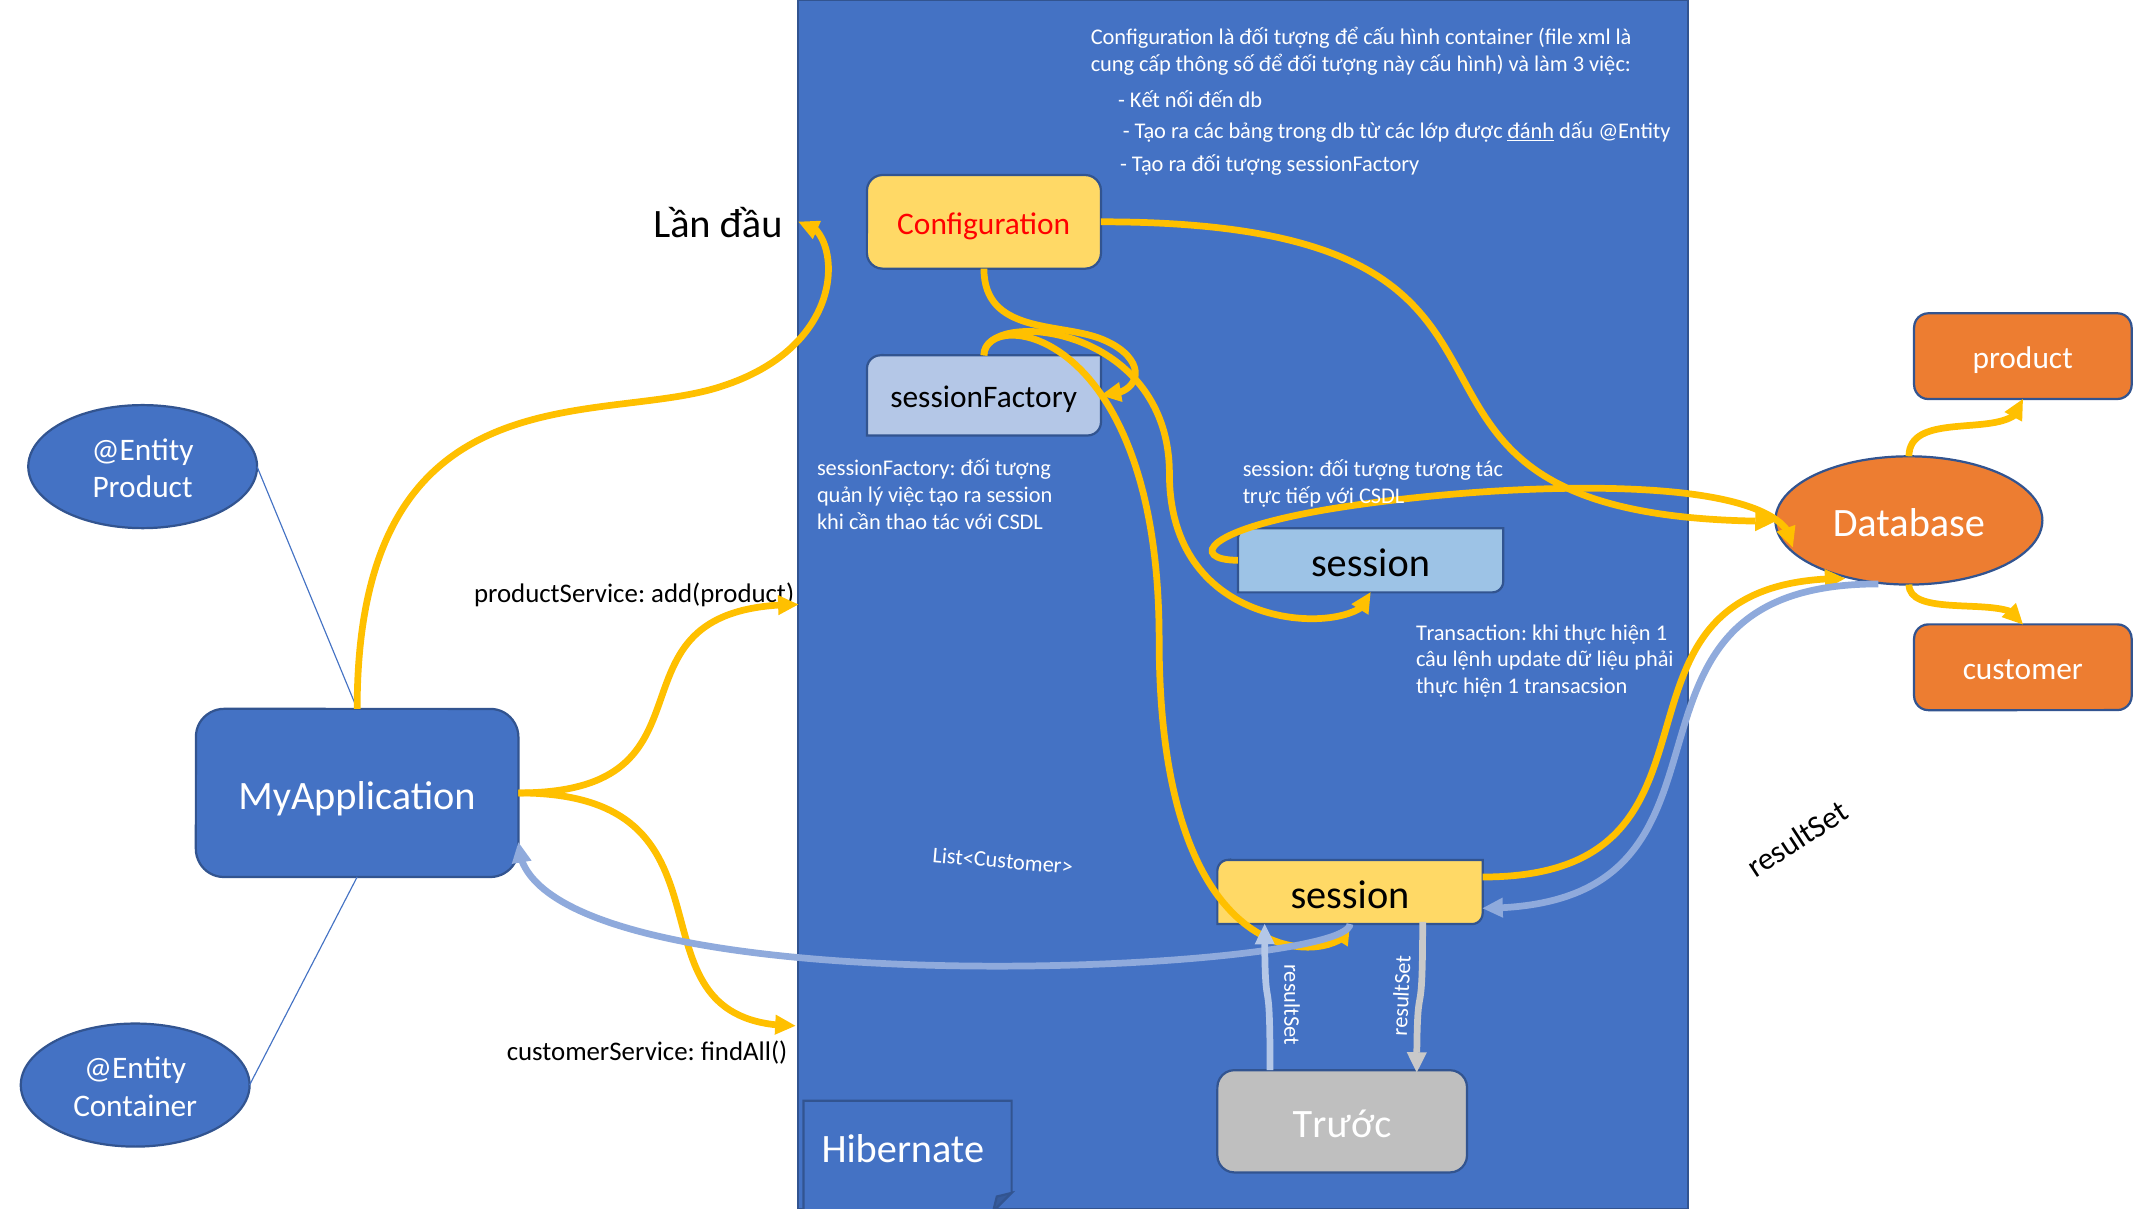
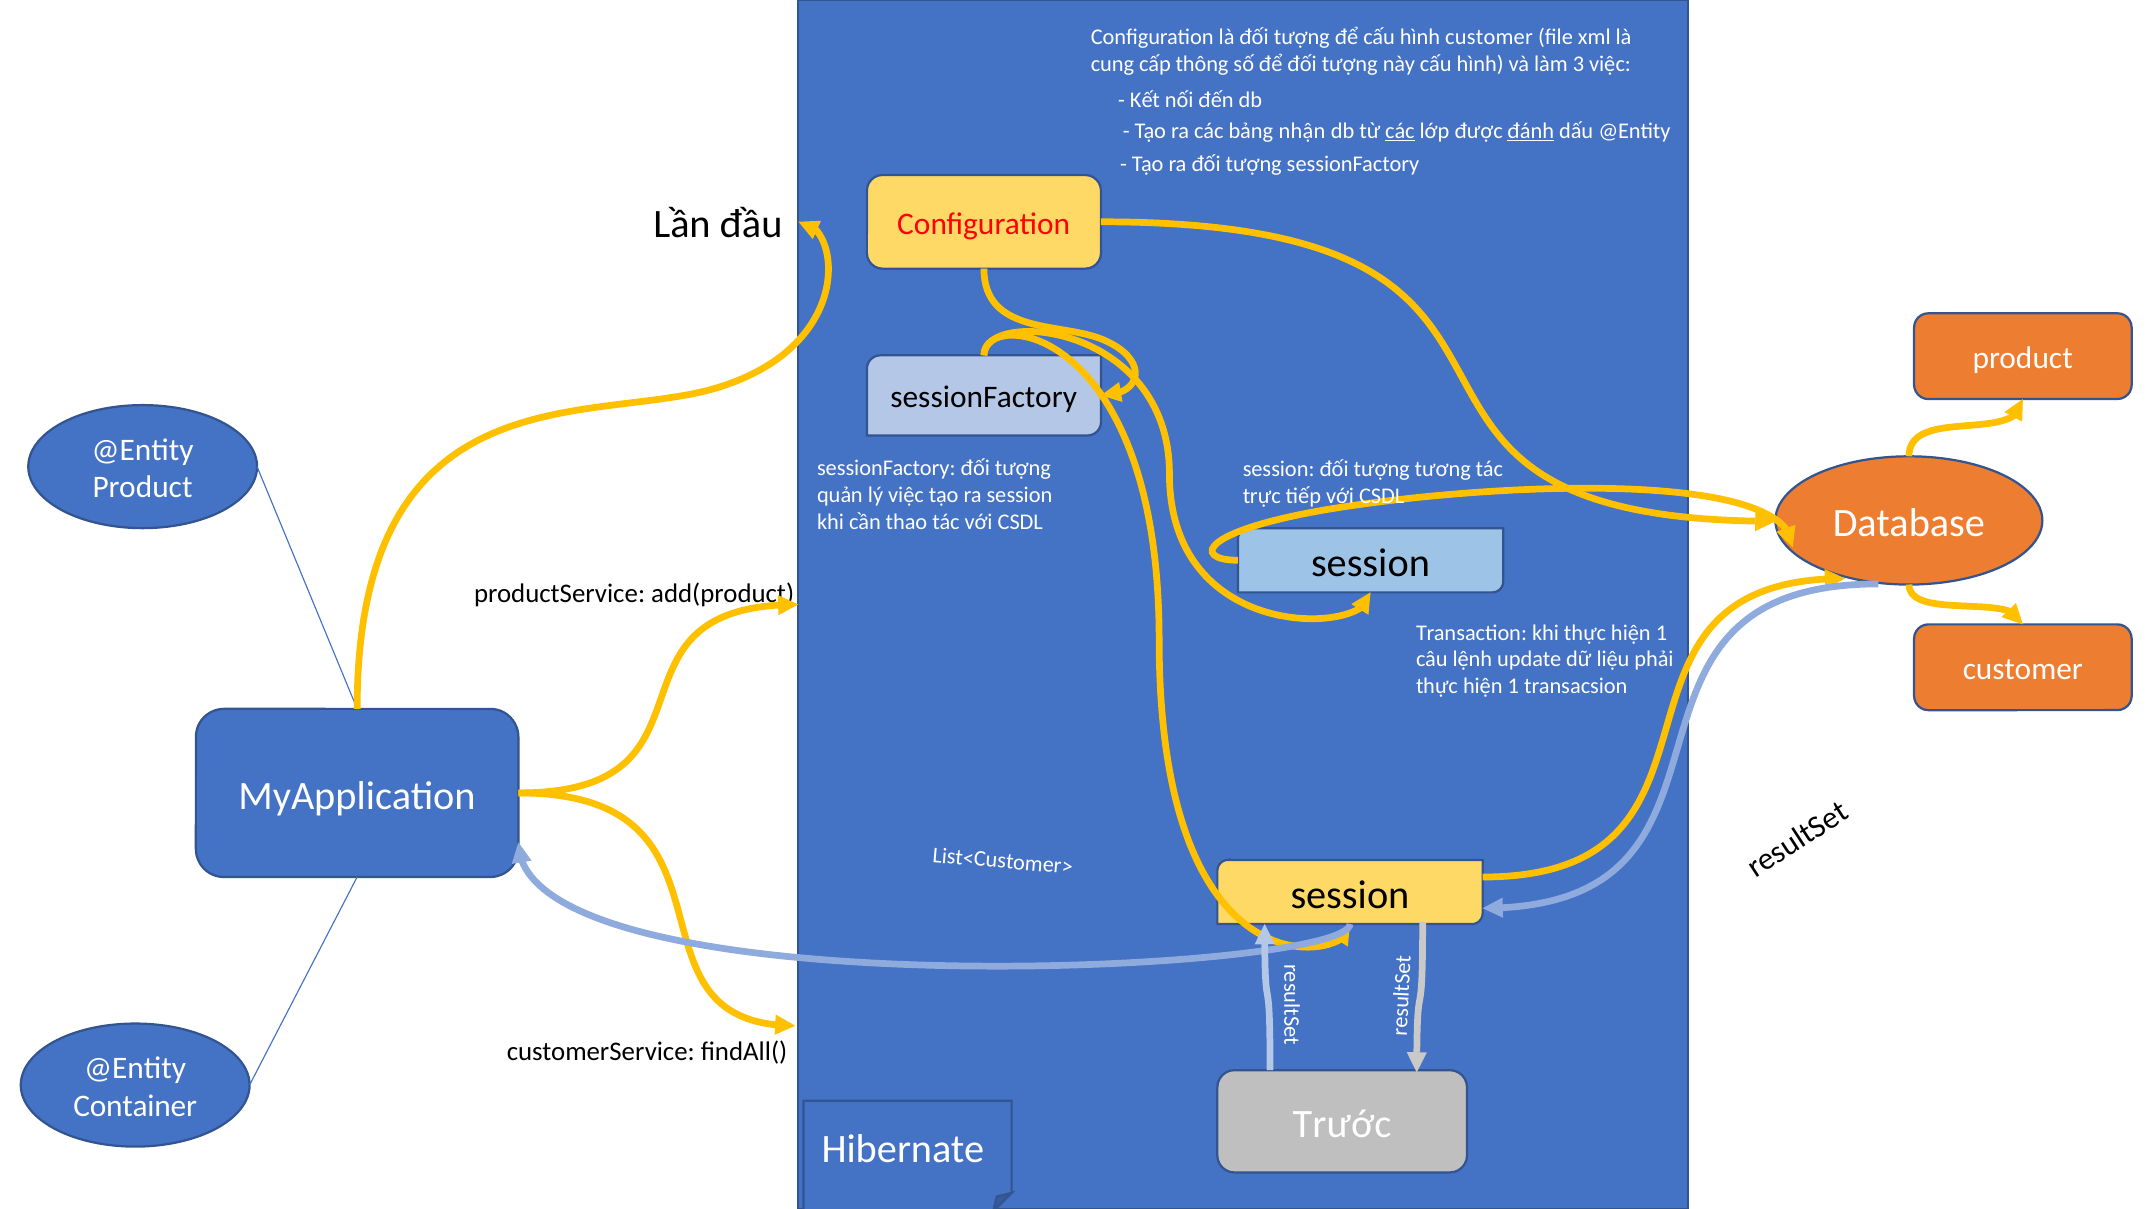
hình container: container -> customer
trong: trong -> nhận
các at (1400, 131) underline: none -> present
